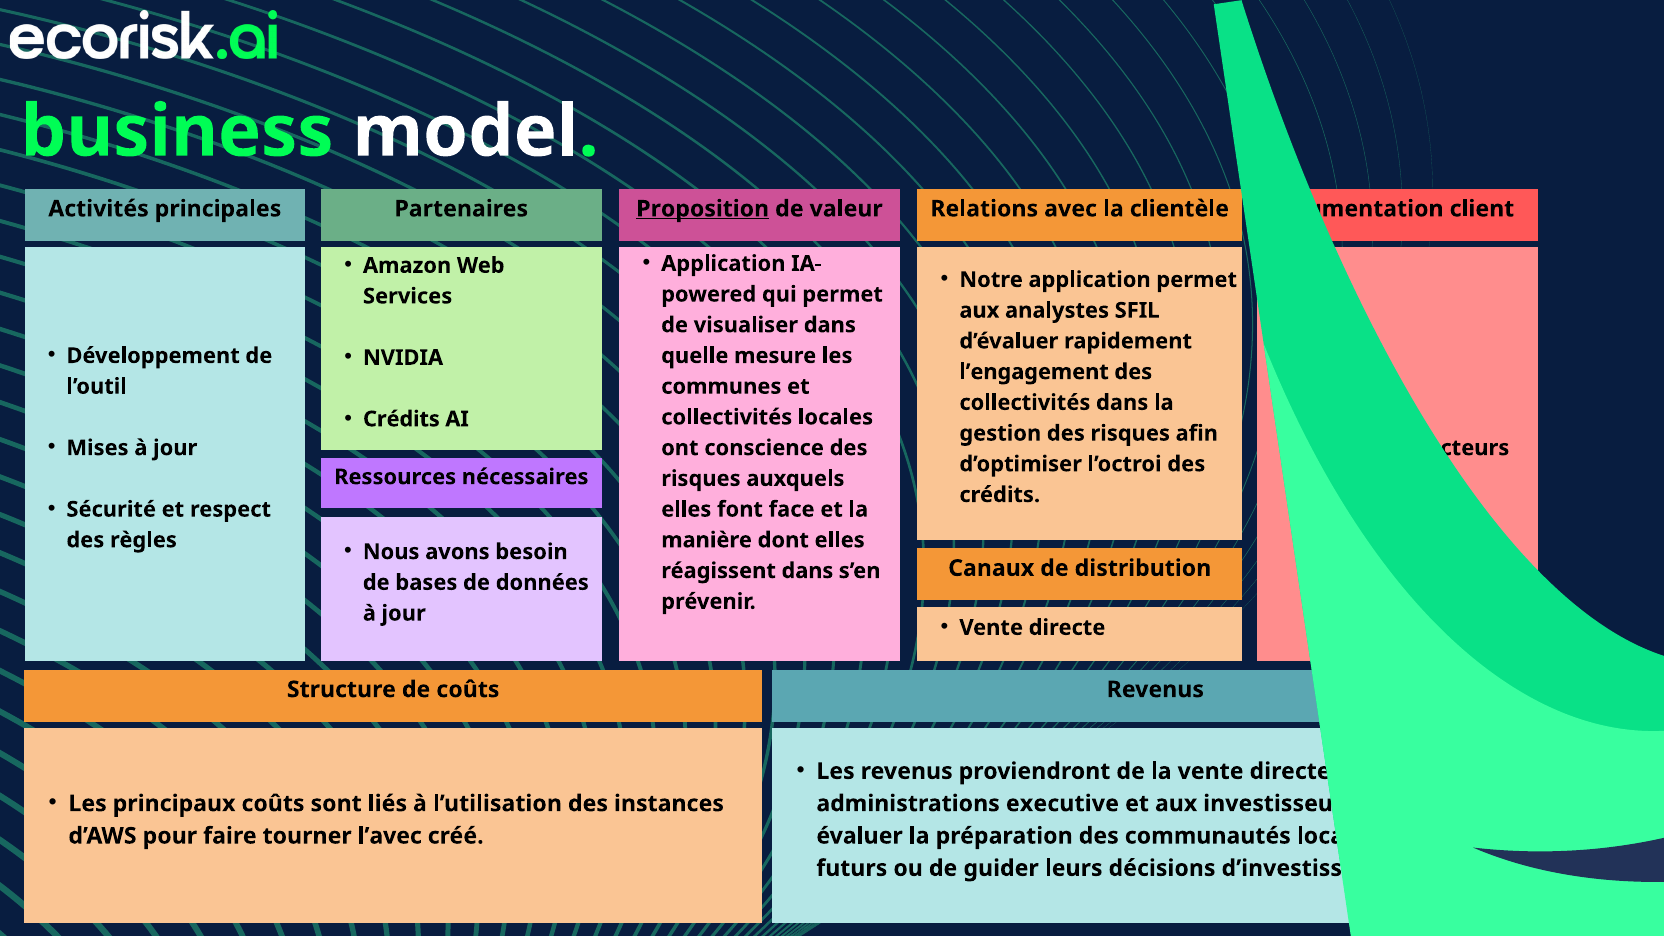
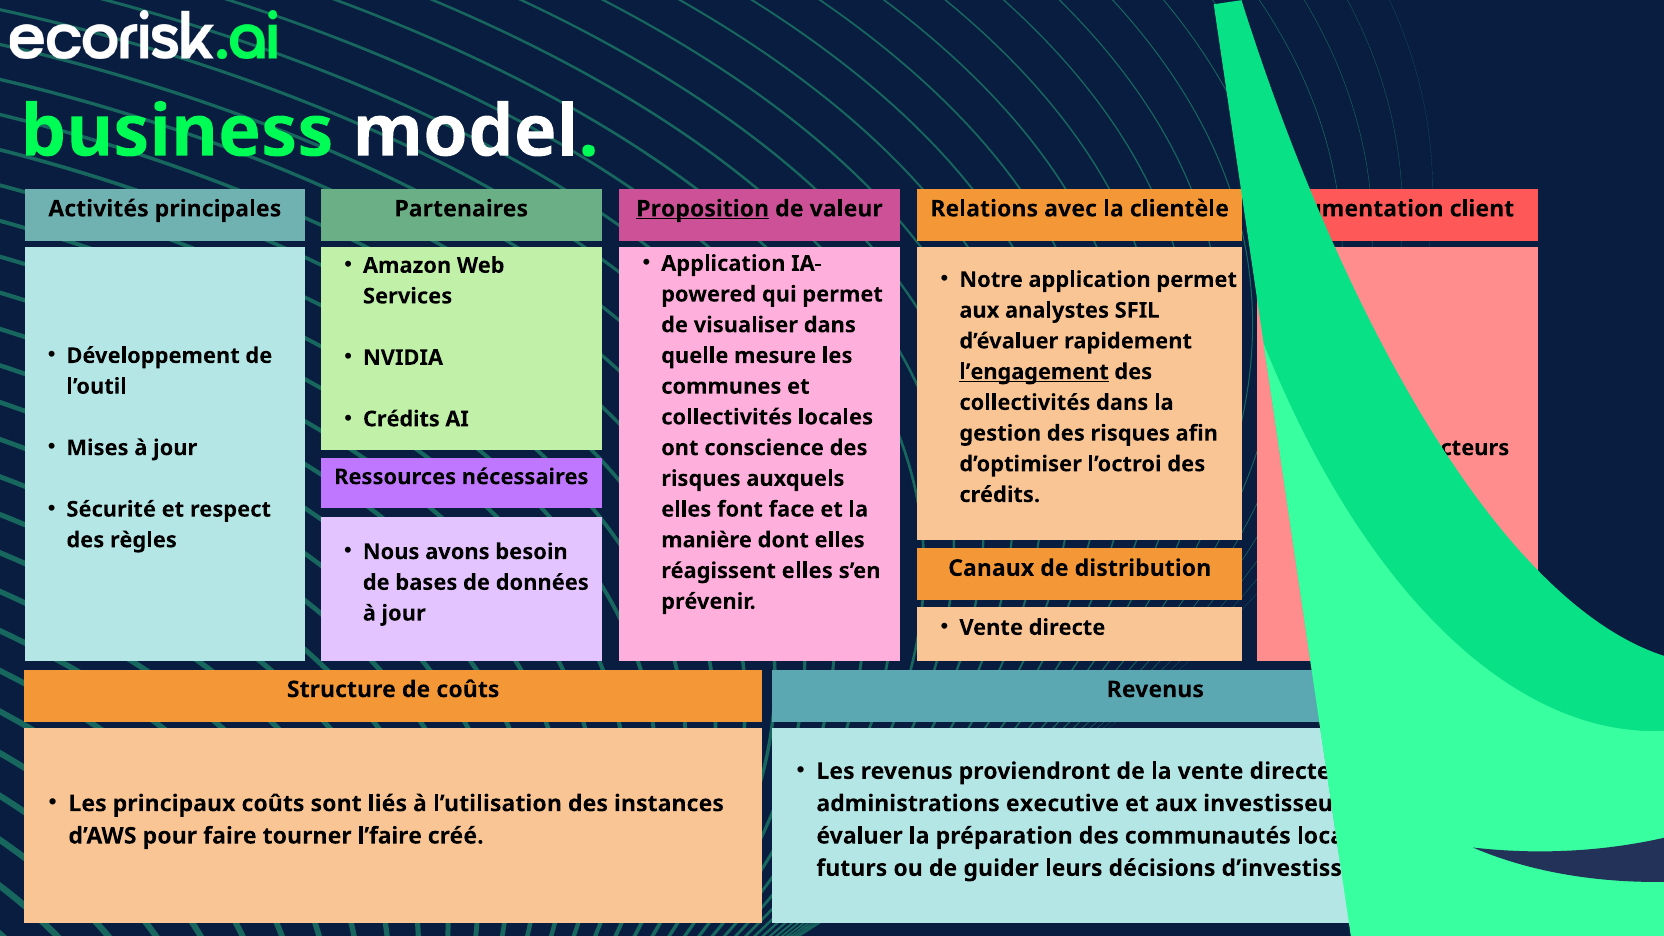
l’engagement underline: none -> present
réagissent dans: dans -> elles
l’avec: l’avec -> l’faire
